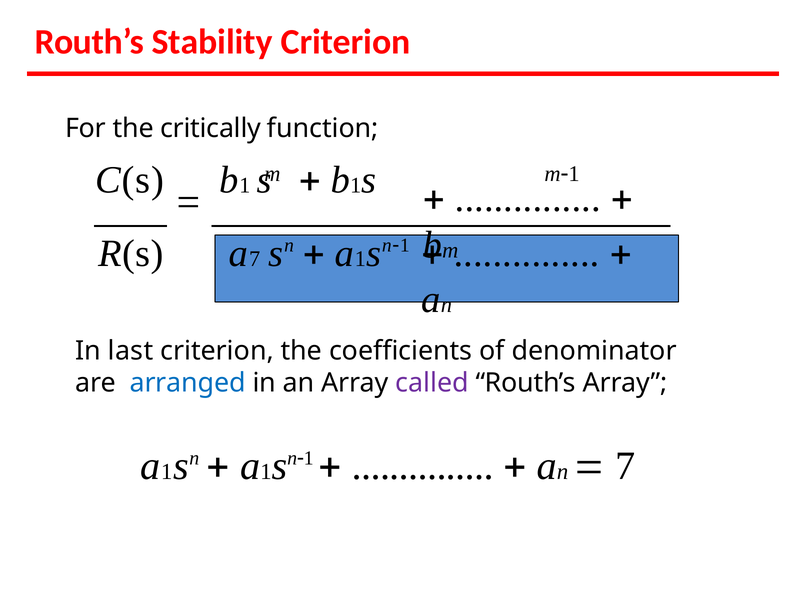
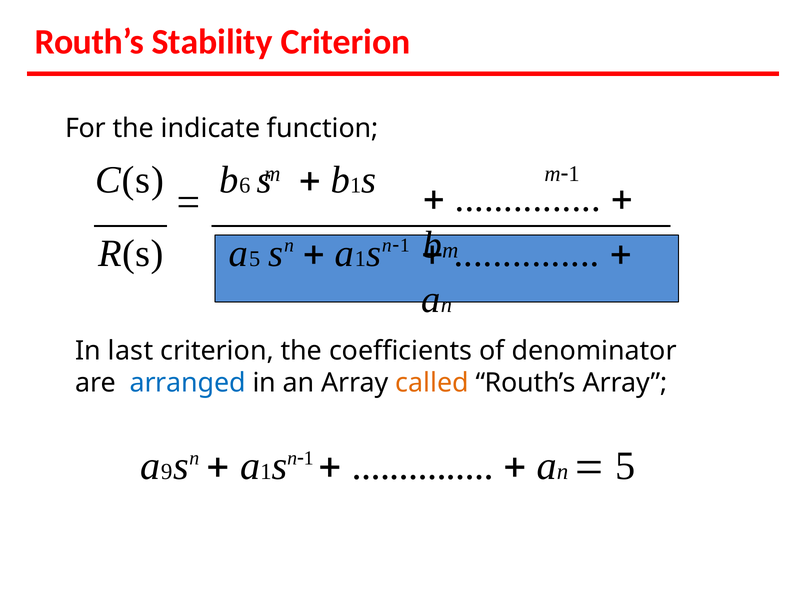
critically: critically -> indicate
1 at (245, 185): 1 -> 6
7 at (255, 259): 7 -> 5
called colour: purple -> orange
1 at (167, 472): 1 -> 9
7 at (626, 467): 7 -> 5
